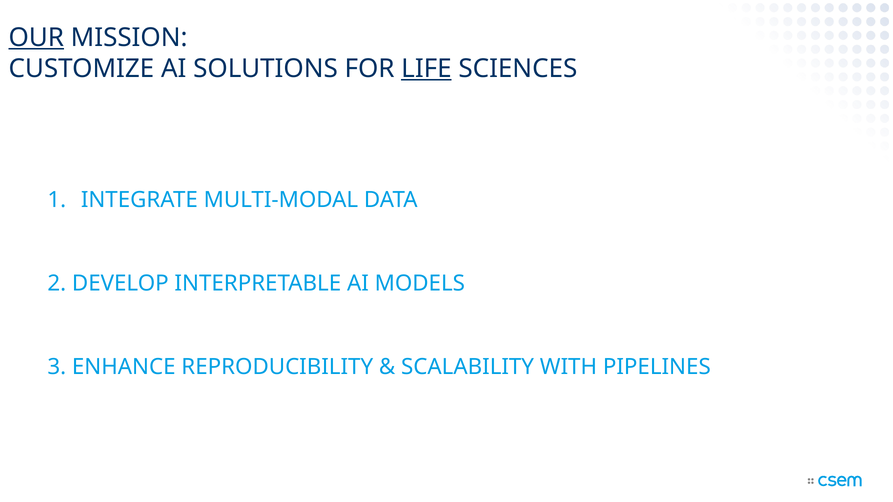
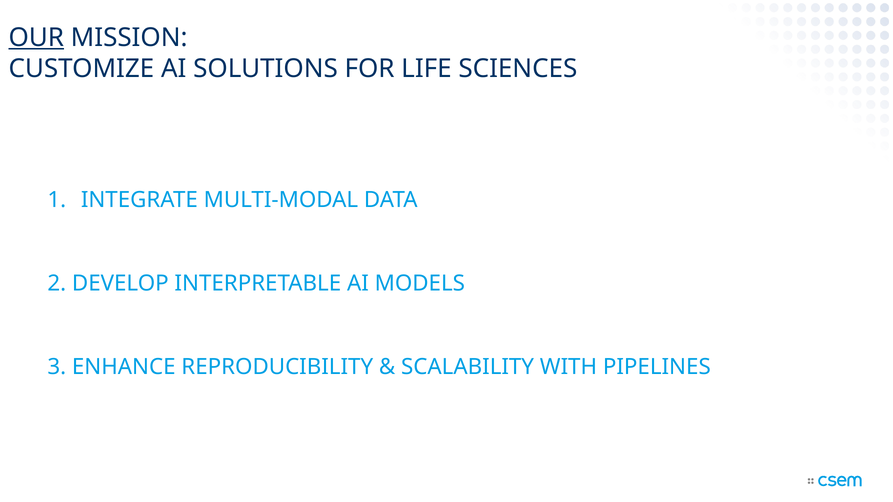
LIFE underline: present -> none
